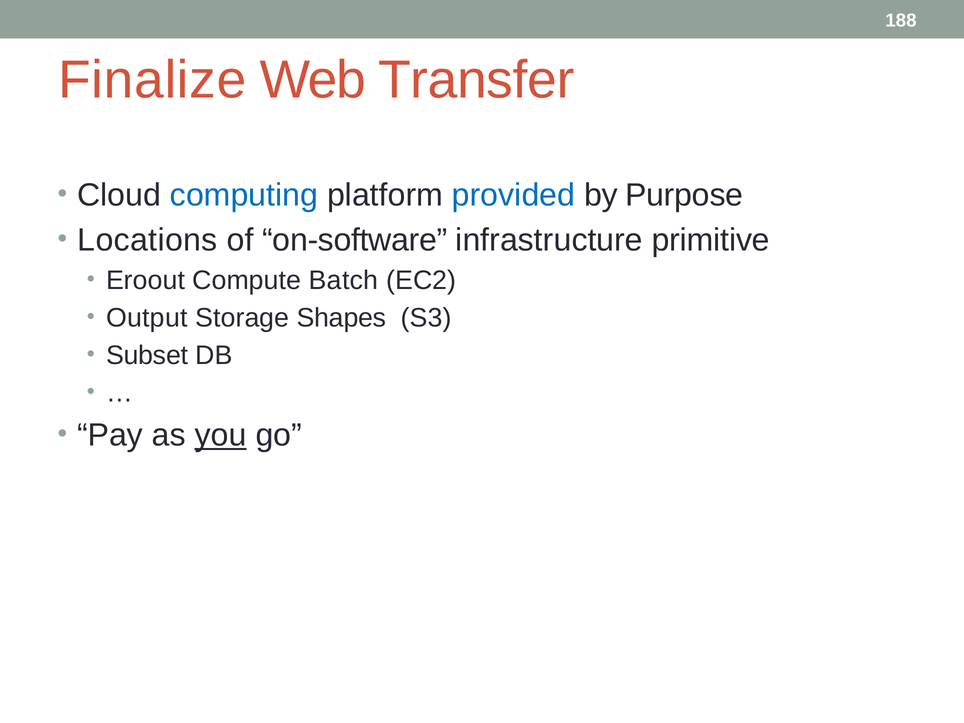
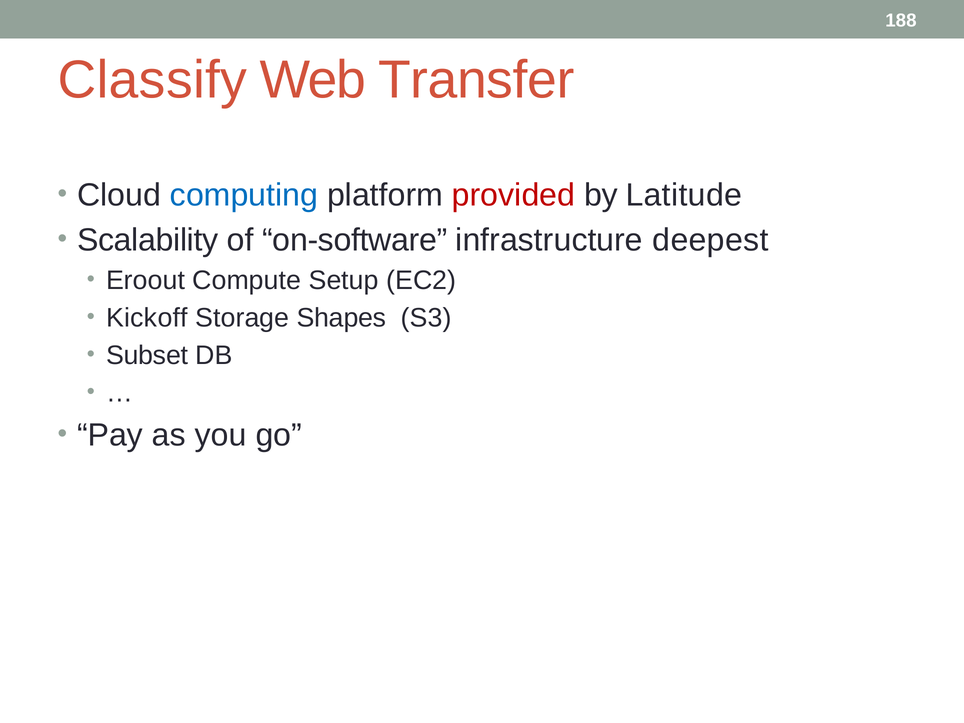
Finalize: Finalize -> Classify
provided colour: blue -> red
Purpose: Purpose -> Latitude
Locations: Locations -> Scalability
primitive: primitive -> deepest
Batch: Batch -> Setup
Output: Output -> Kickoff
you underline: present -> none
